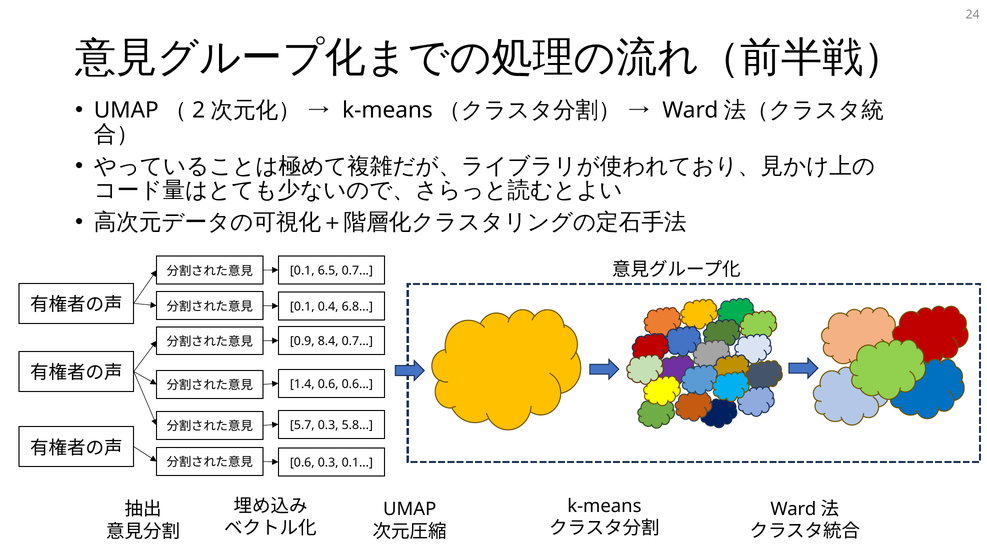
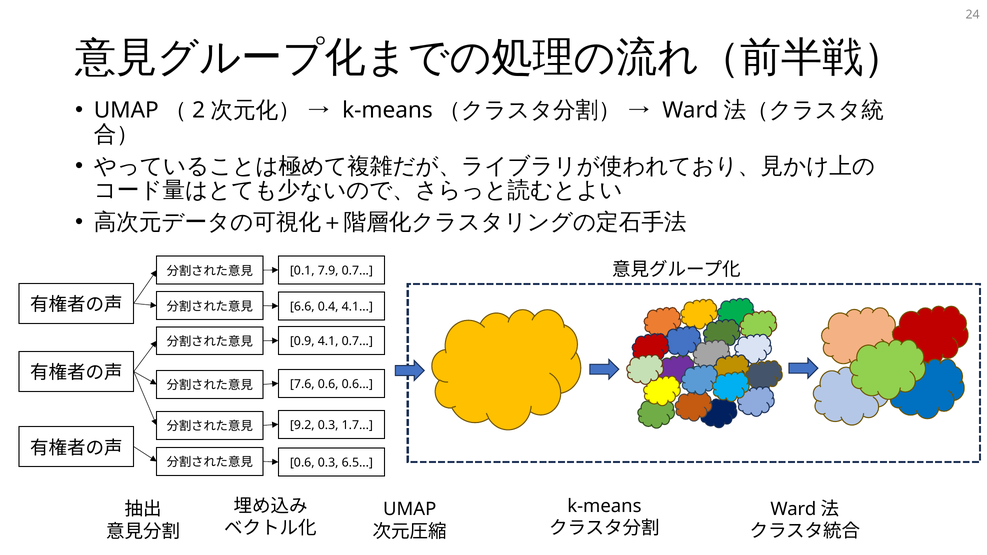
6.5: 6.5 -> 7.9
0.1 at (302, 307): 0.1 -> 6.6
0.4 6.8: 6.8 -> 4.1
0.9 8.4: 8.4 -> 4.1
1.4: 1.4 -> 7.6
5.7: 5.7 -> 9.2
5.8: 5.8 -> 1.7
0.3 0.1: 0.1 -> 6.5
